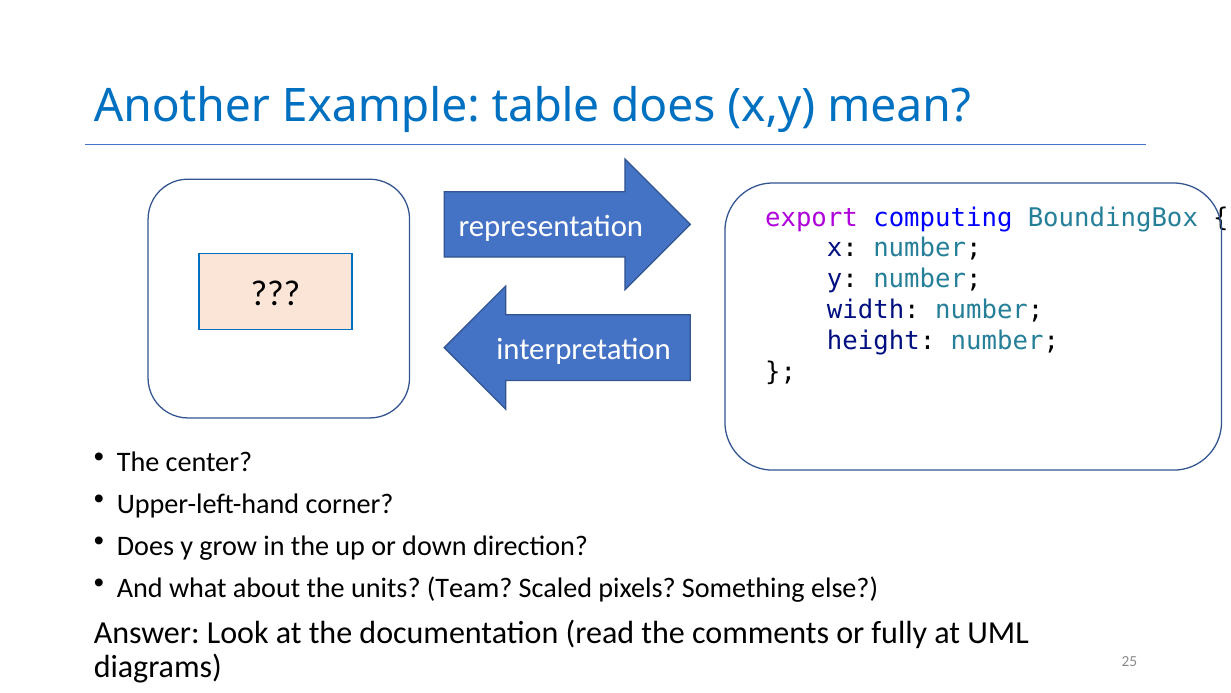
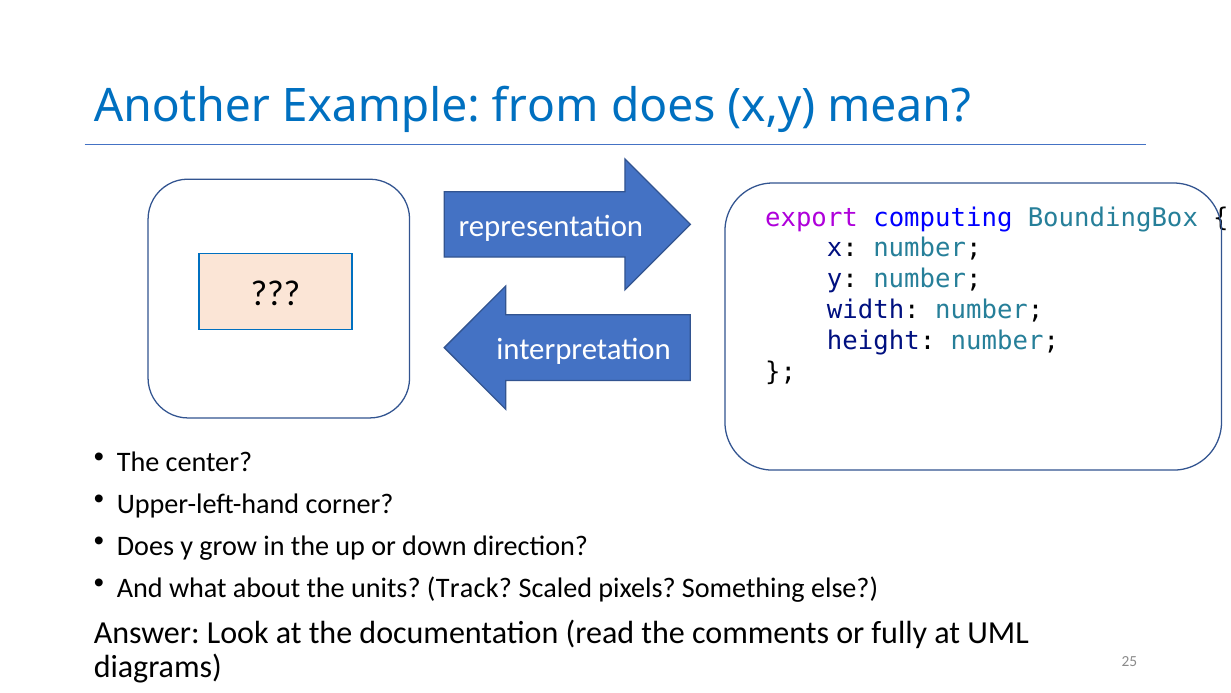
table: table -> from
Team: Team -> Track
